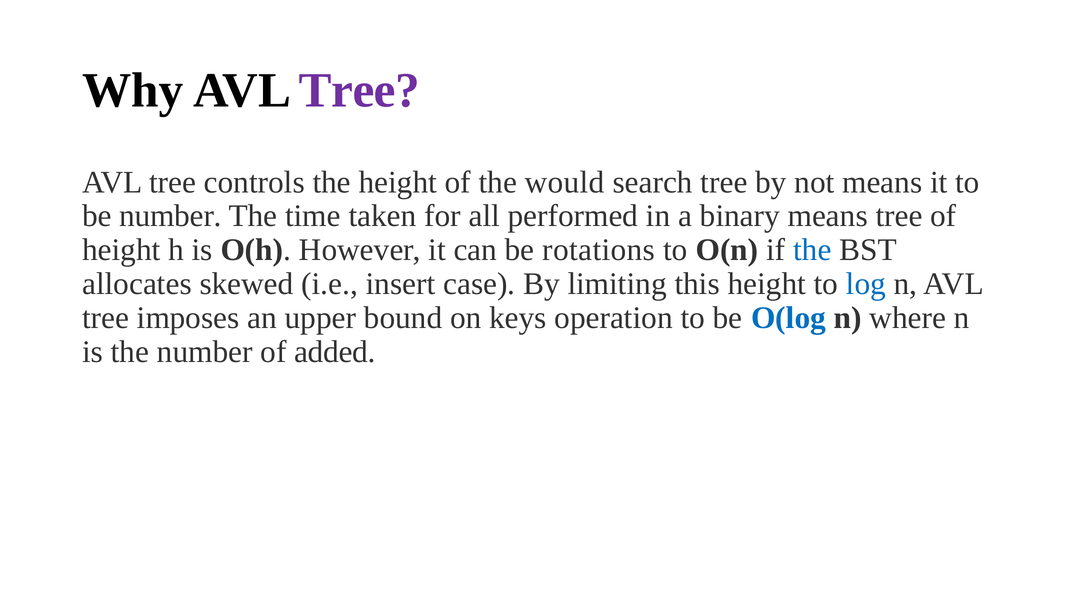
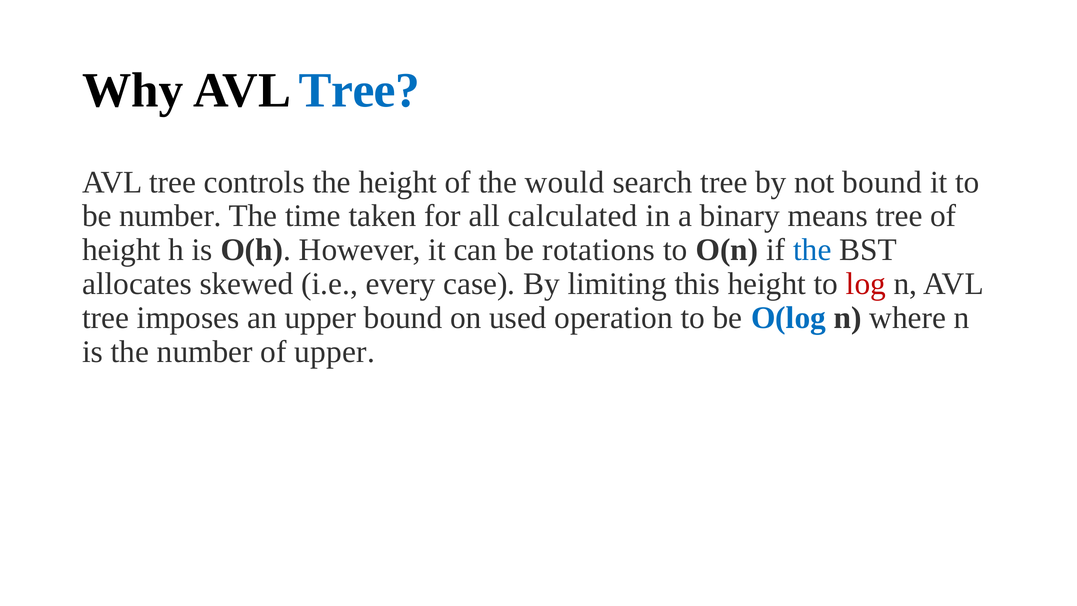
Tree at (359, 90) colour: purple -> blue
not means: means -> bound
performed: performed -> calculated
insert: insert -> every
log colour: blue -> red
keys: keys -> used
of added: added -> upper
